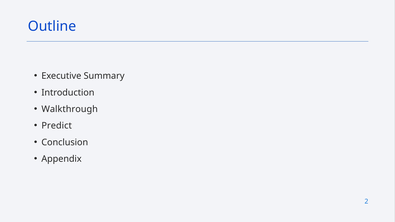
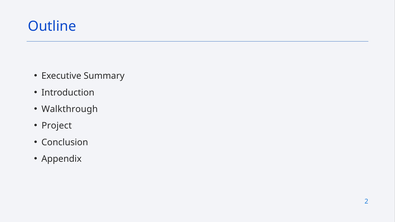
Predict: Predict -> Project
